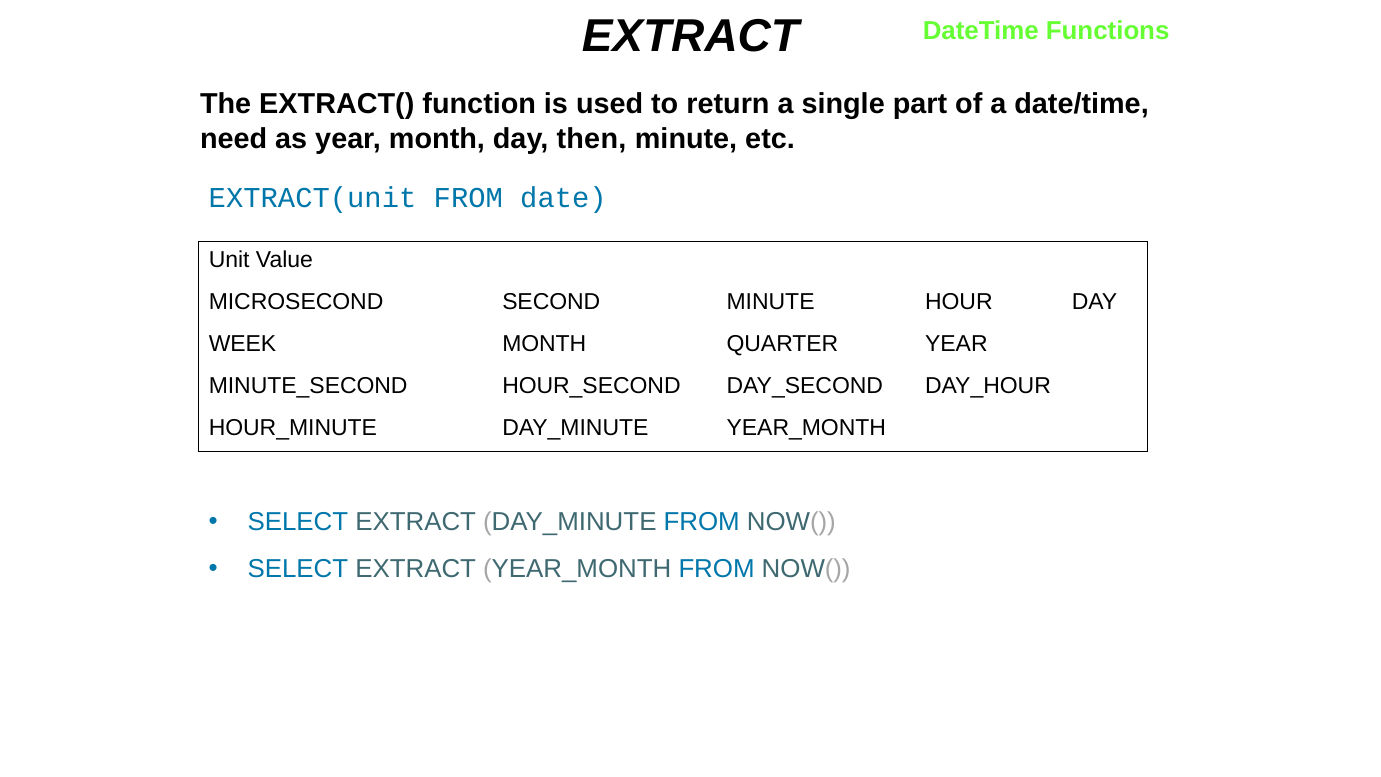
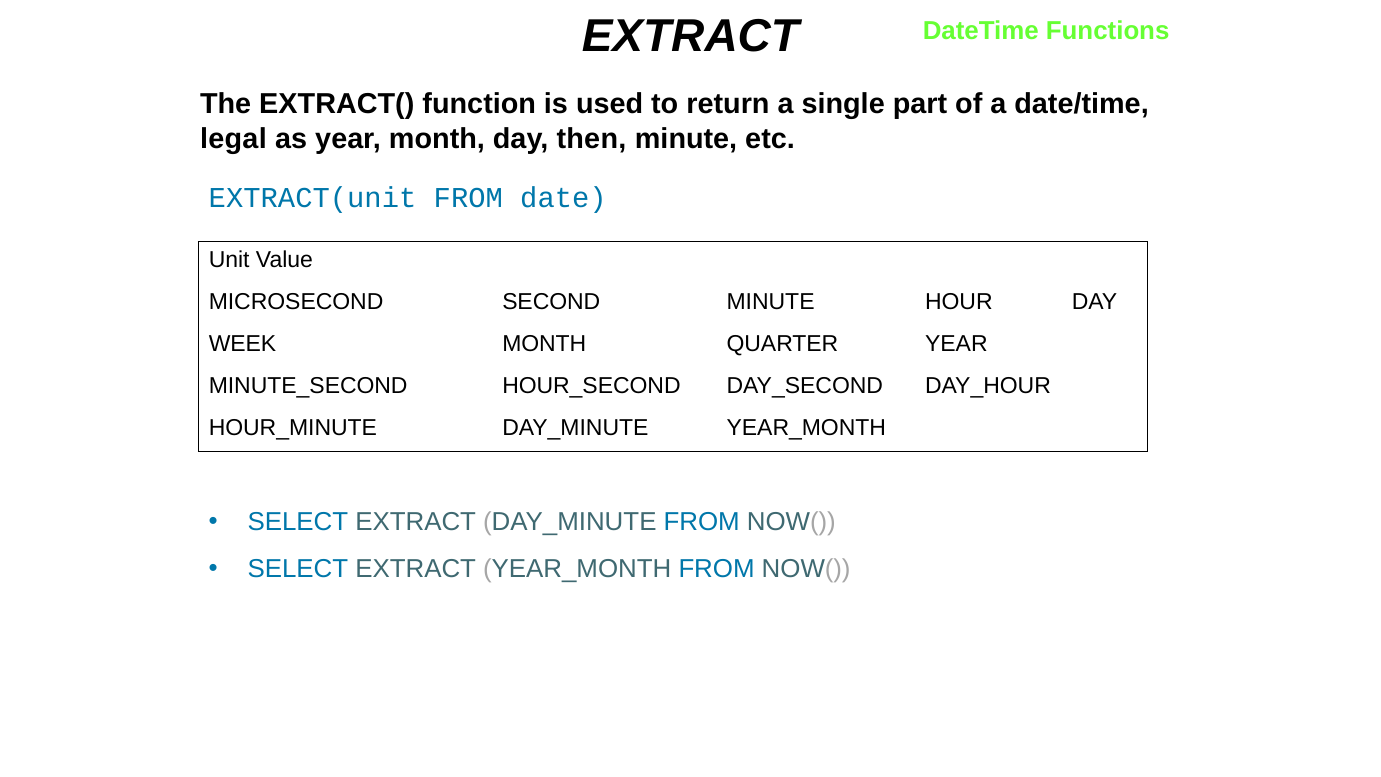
need: need -> legal
